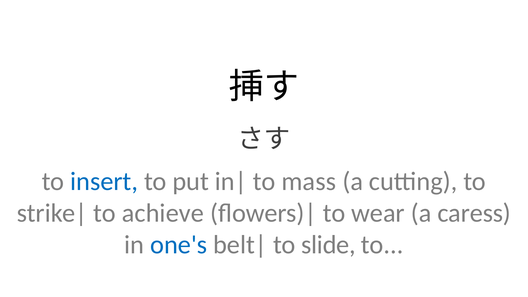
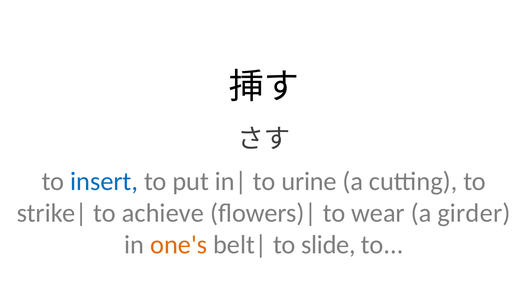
mass: mass -> urine
caress: caress -> girder
one's colour: blue -> orange
